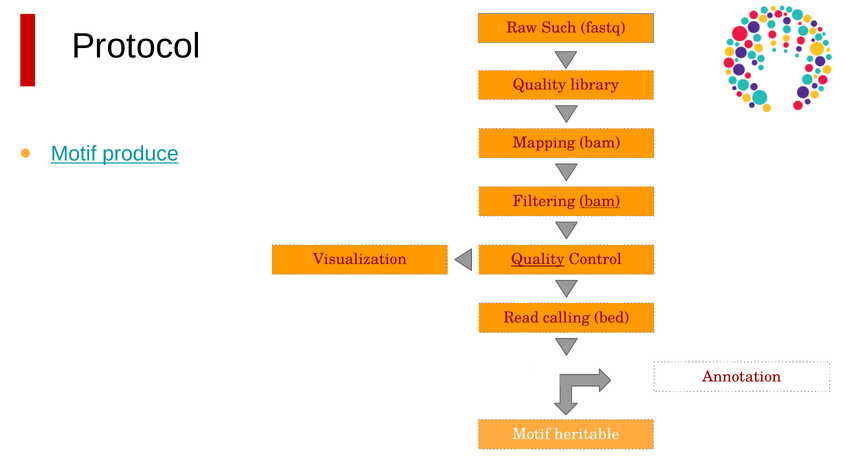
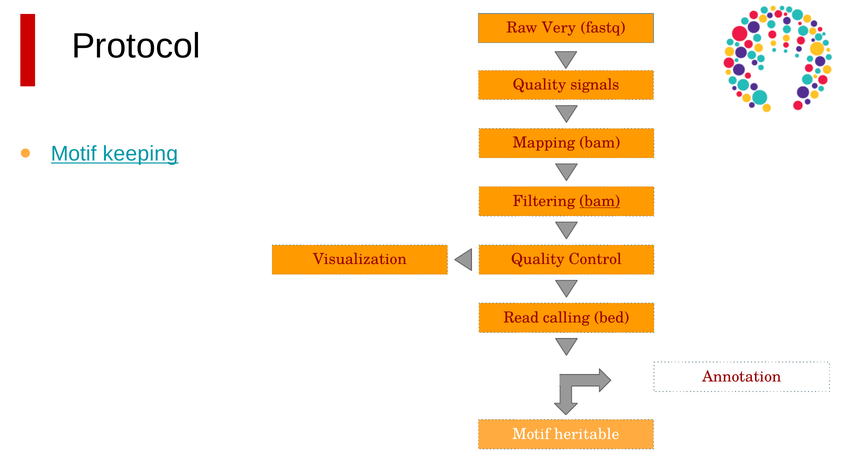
Such: Such -> Very
library: library -> signals
produce: produce -> keeping
Quality at (538, 259) underline: present -> none
